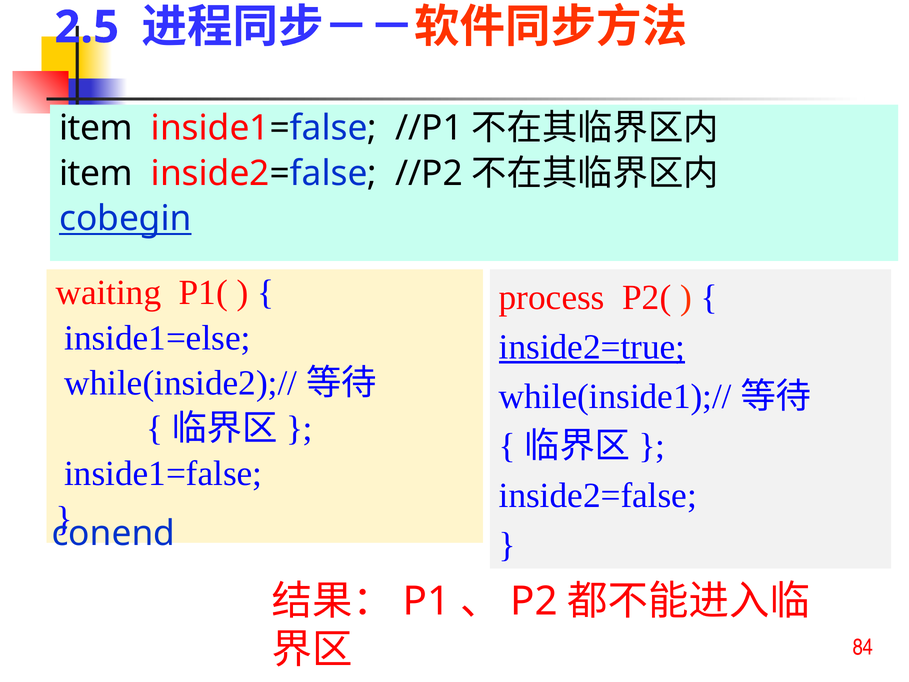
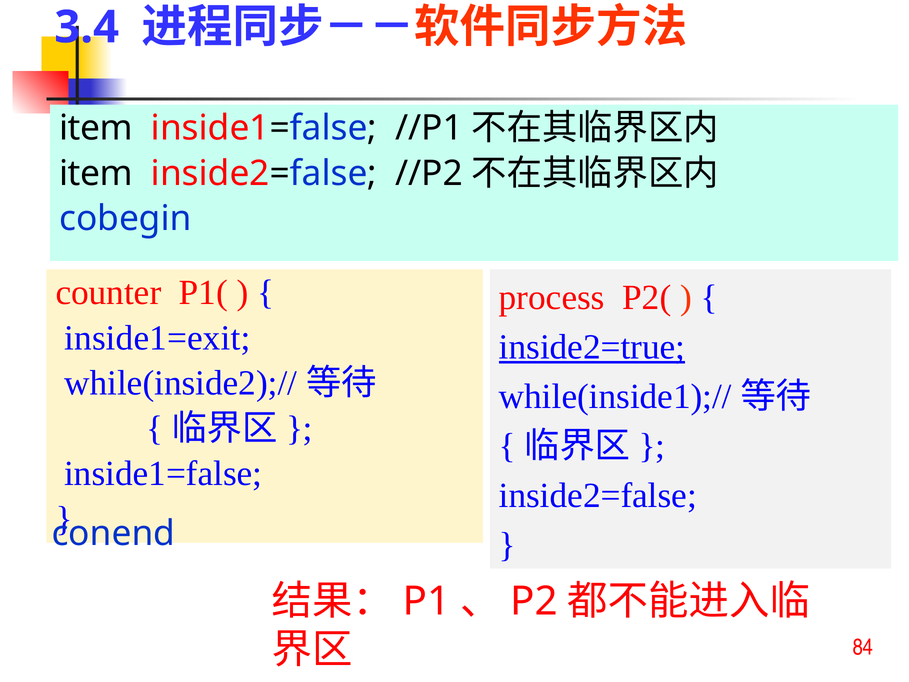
2.5: 2.5 -> 3.4
cobegin underline: present -> none
waiting: waiting -> counter
inside1=else: inside1=else -> inside1=exit
